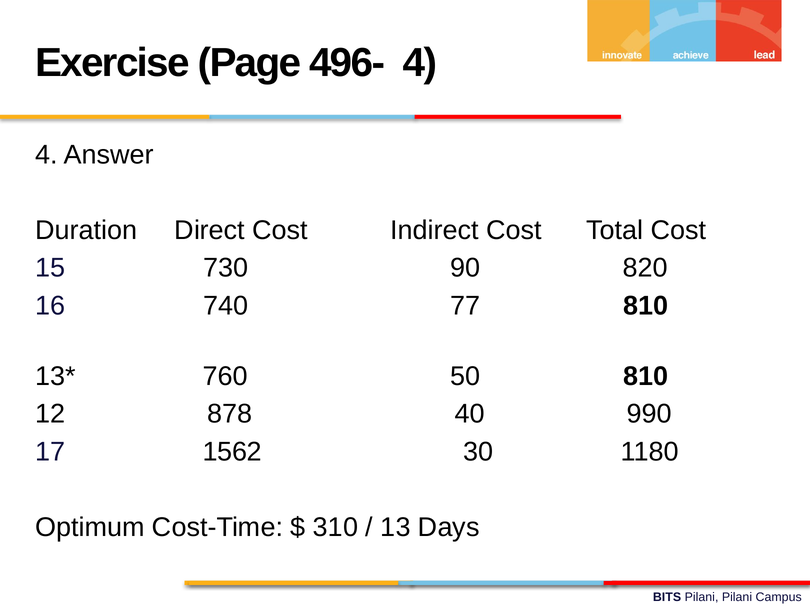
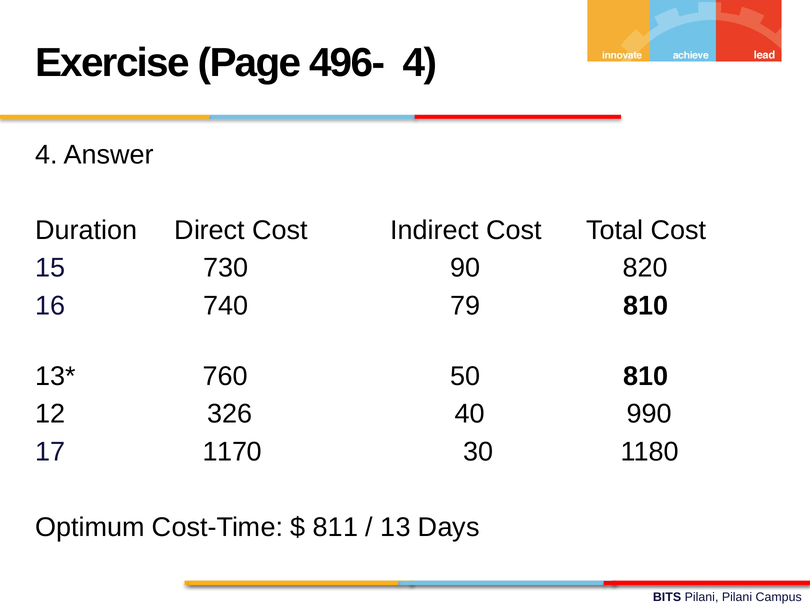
77: 77 -> 79
878: 878 -> 326
1562: 1562 -> 1170
310: 310 -> 811
